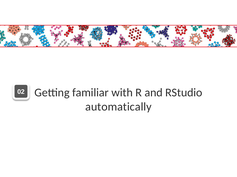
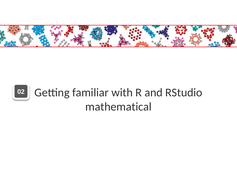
automatically: automatically -> mathematical
